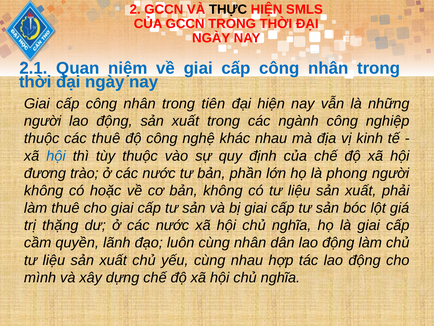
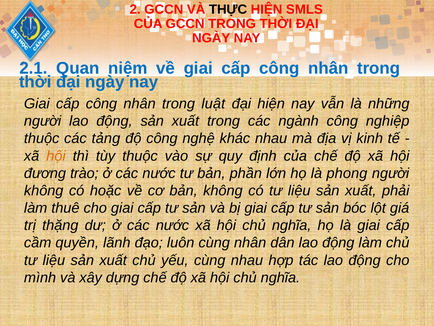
tiên: tiên -> luật
các thuê: thuê -> tảng
hội at (56, 156) colour: blue -> orange
